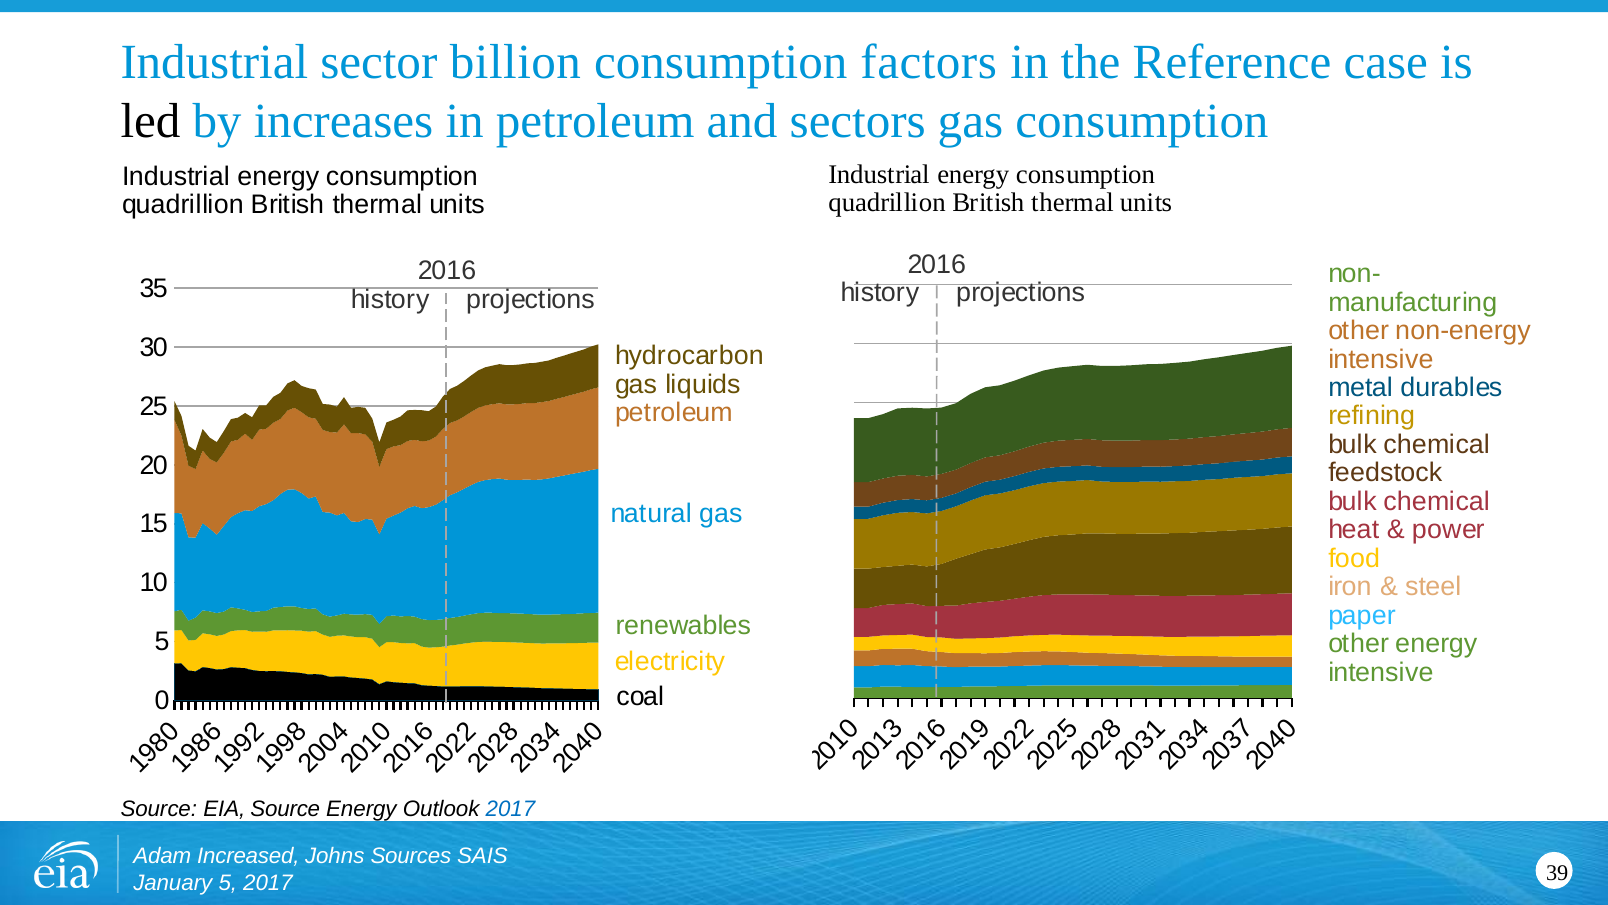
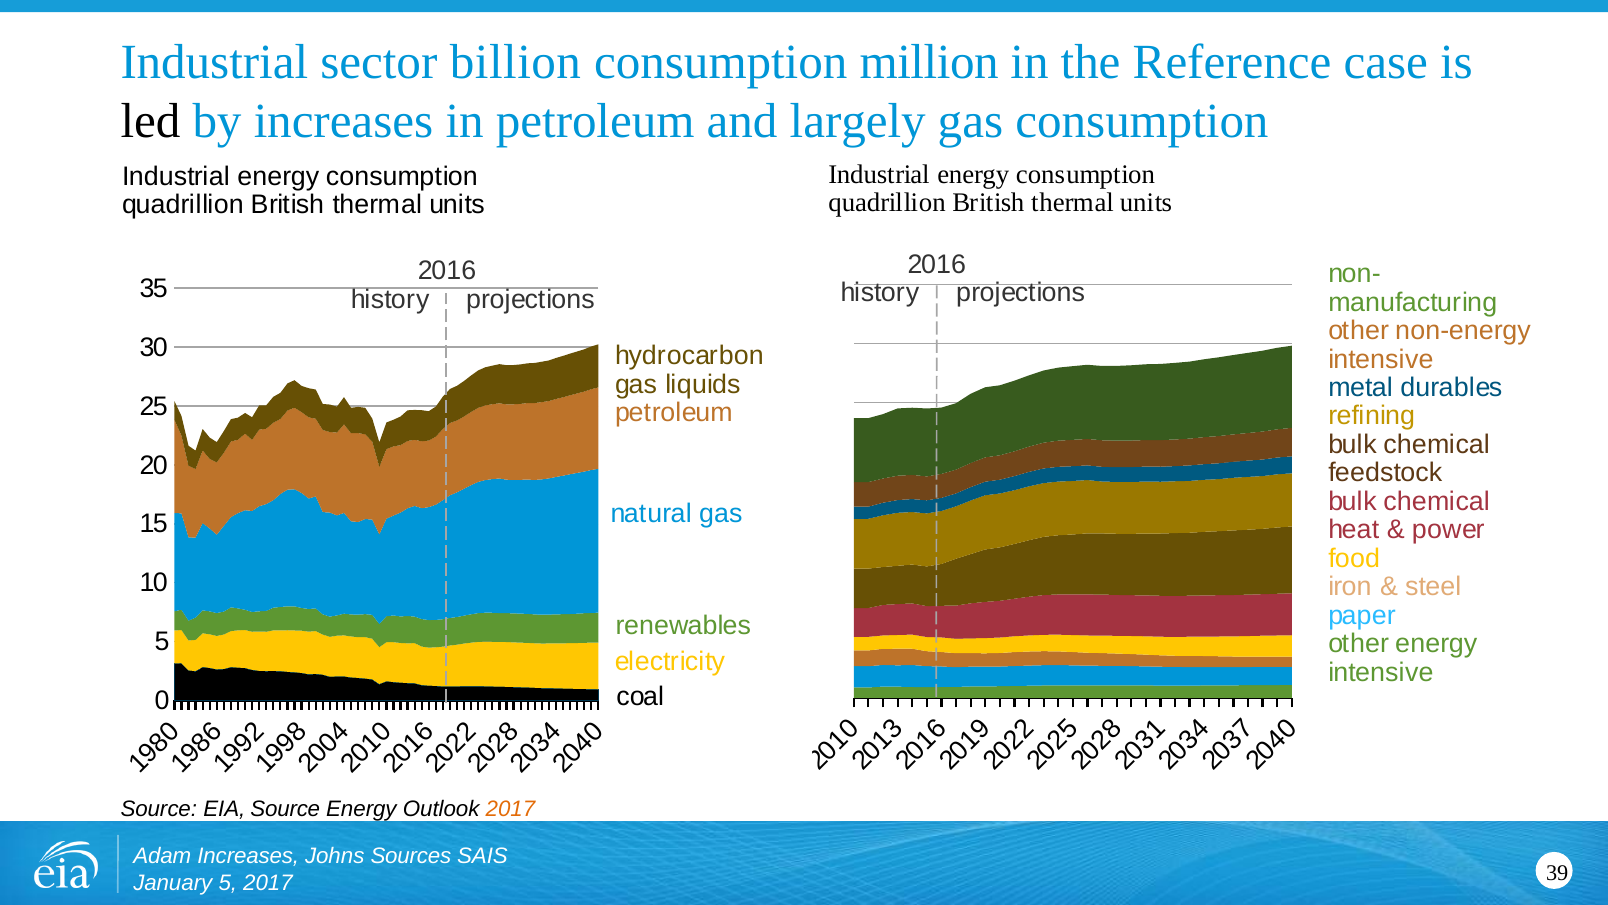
factors: factors -> million
sectors: sectors -> largely
2017 at (510, 808) colour: blue -> orange
Adam Increased: Increased -> Increases
